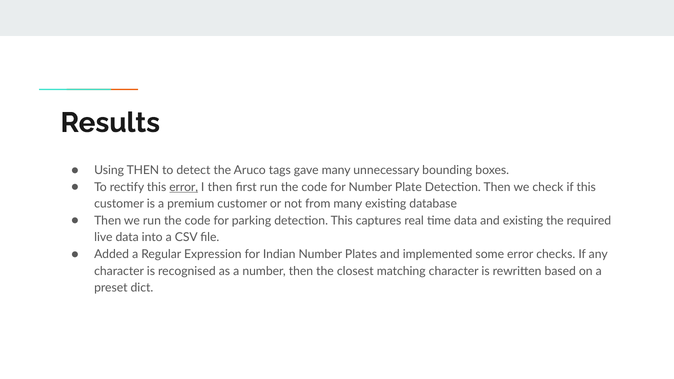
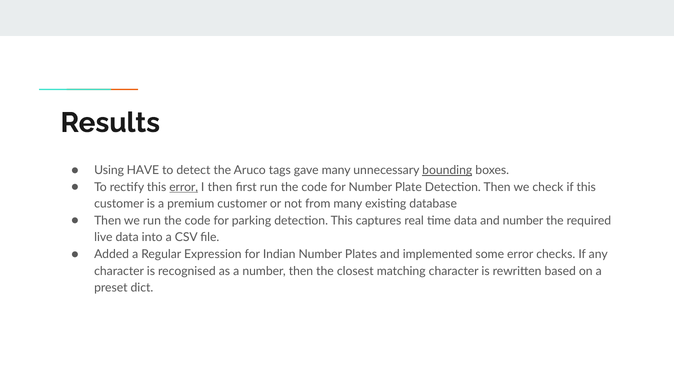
Using THEN: THEN -> HAVE
bounding underline: none -> present
and existing: existing -> number
